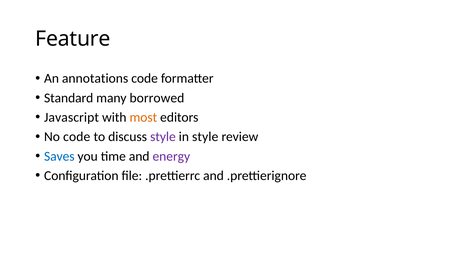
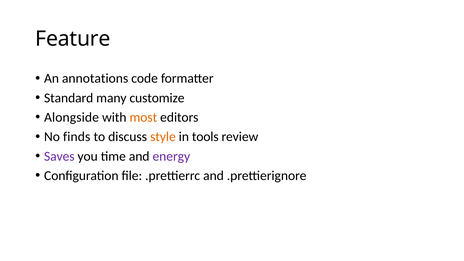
borrowed: borrowed -> customize
Javascript: Javascript -> Alongside
No code: code -> finds
style at (163, 137) colour: purple -> orange
in style: style -> tools
Saves colour: blue -> purple
